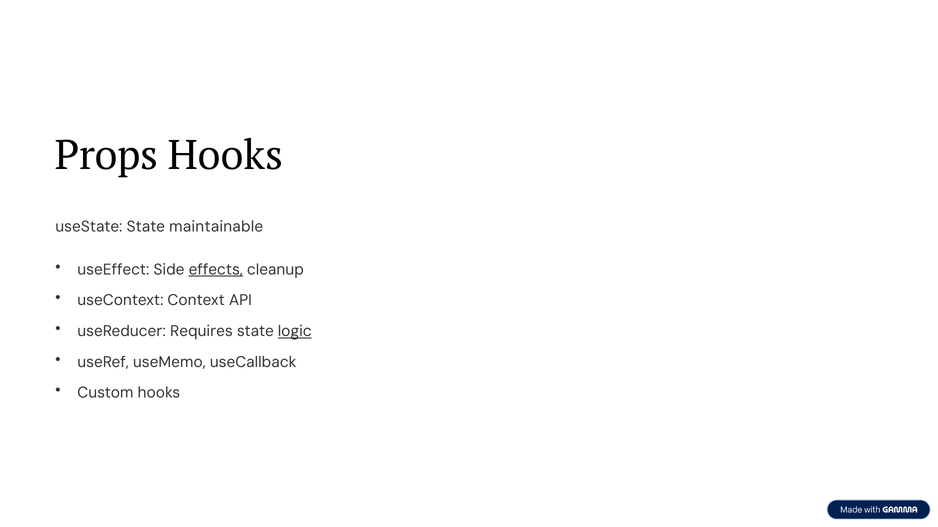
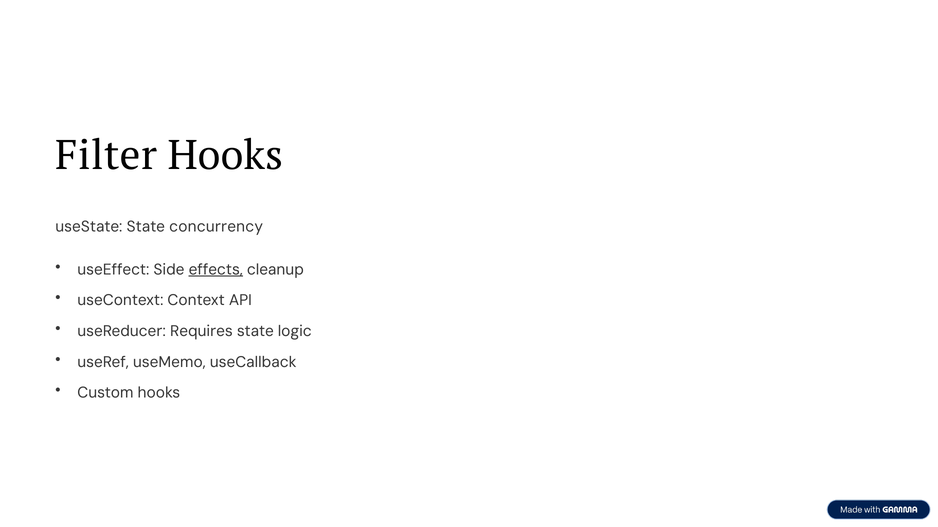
Props: Props -> Filter
maintainable: maintainable -> concurrency
logic underline: present -> none
